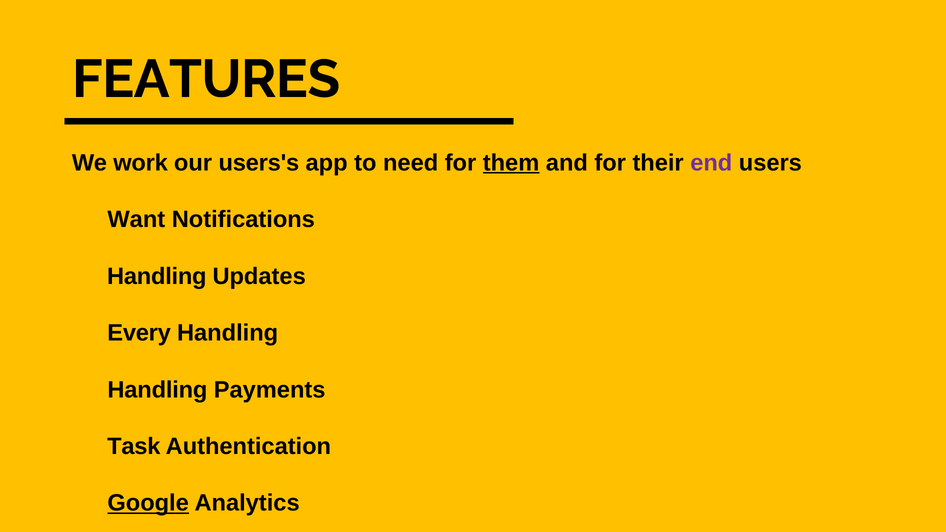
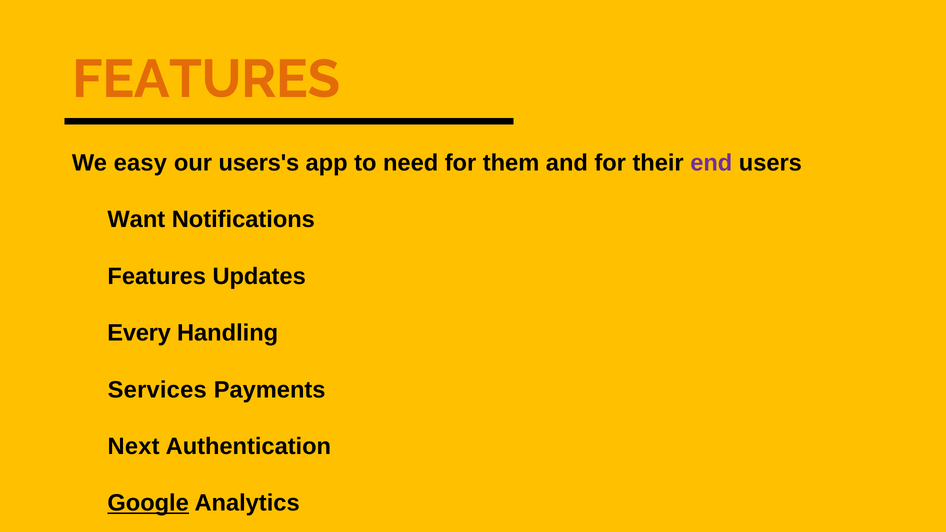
FEATURES at (206, 79) colour: black -> orange
work: work -> easy
them underline: present -> none
Handling at (157, 276): Handling -> Features
Handling at (157, 390): Handling -> Services
Task: Task -> Next
